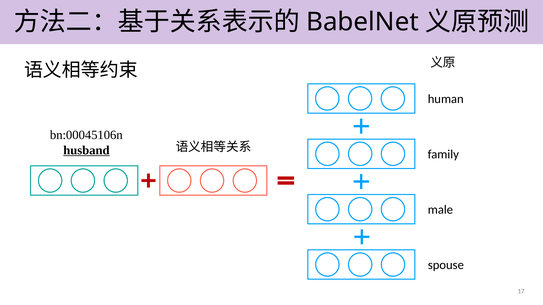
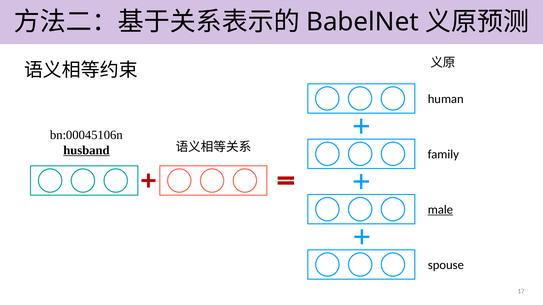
male underline: none -> present
